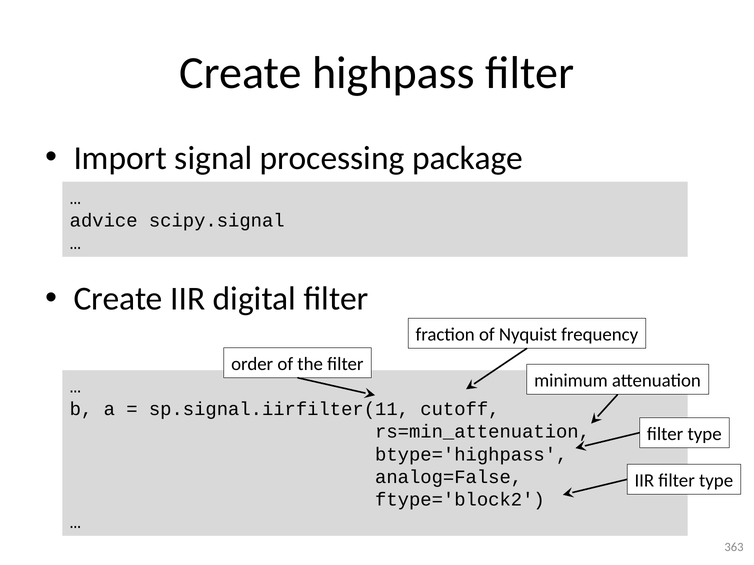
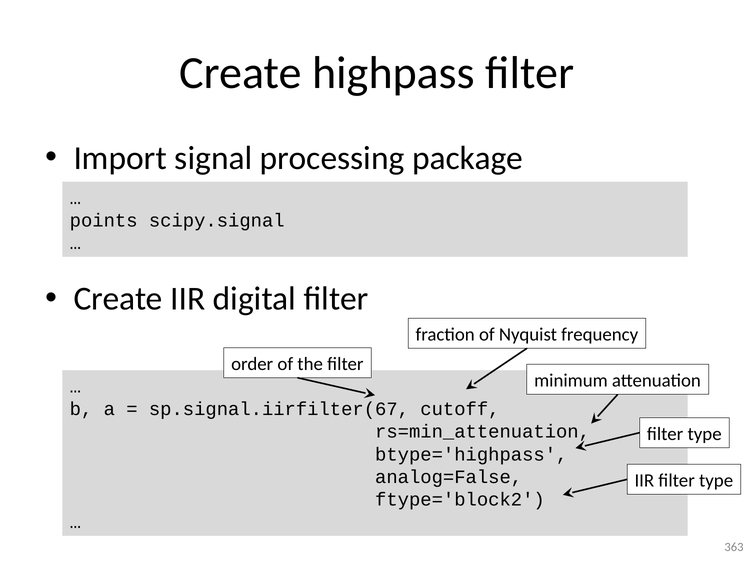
advice: advice -> points
sp.signal.iirfilter(11: sp.signal.iirfilter(11 -> sp.signal.iirfilter(67
